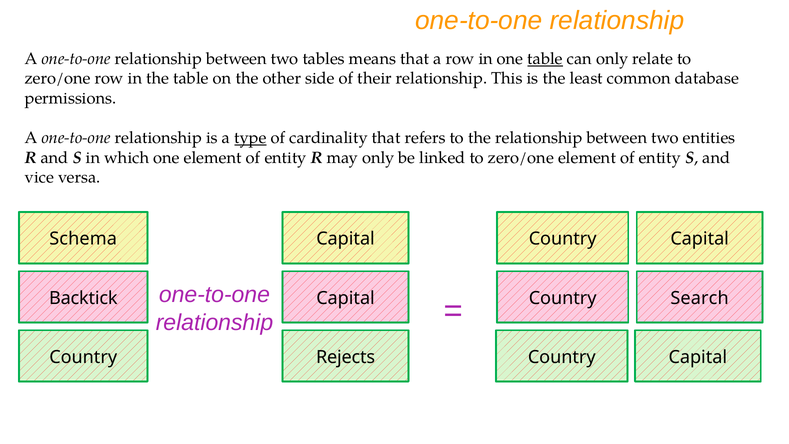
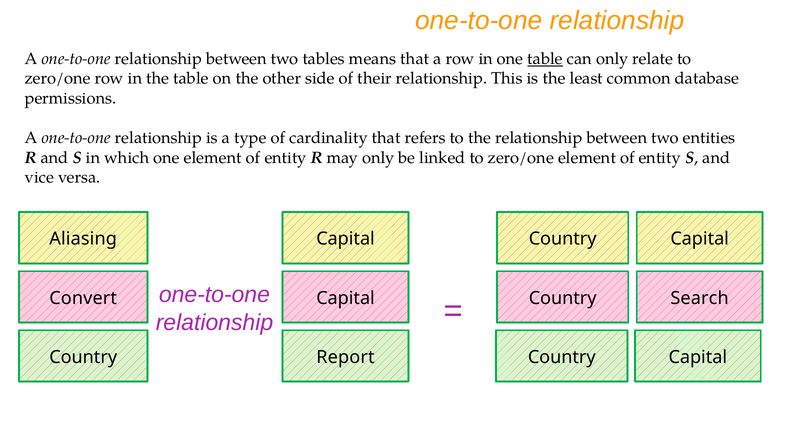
type underline: present -> none
Schema: Schema -> Aliasing
Backtick: Backtick -> Convert
Rejects: Rejects -> Report
